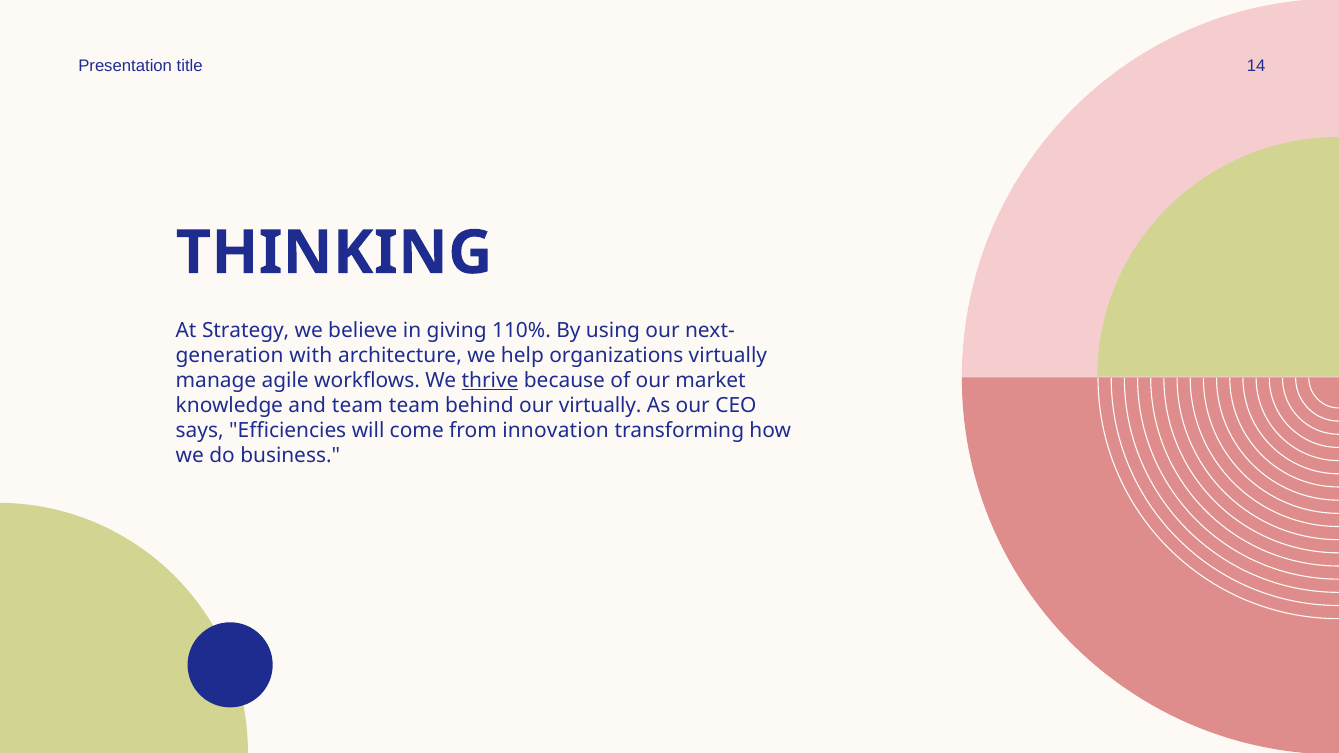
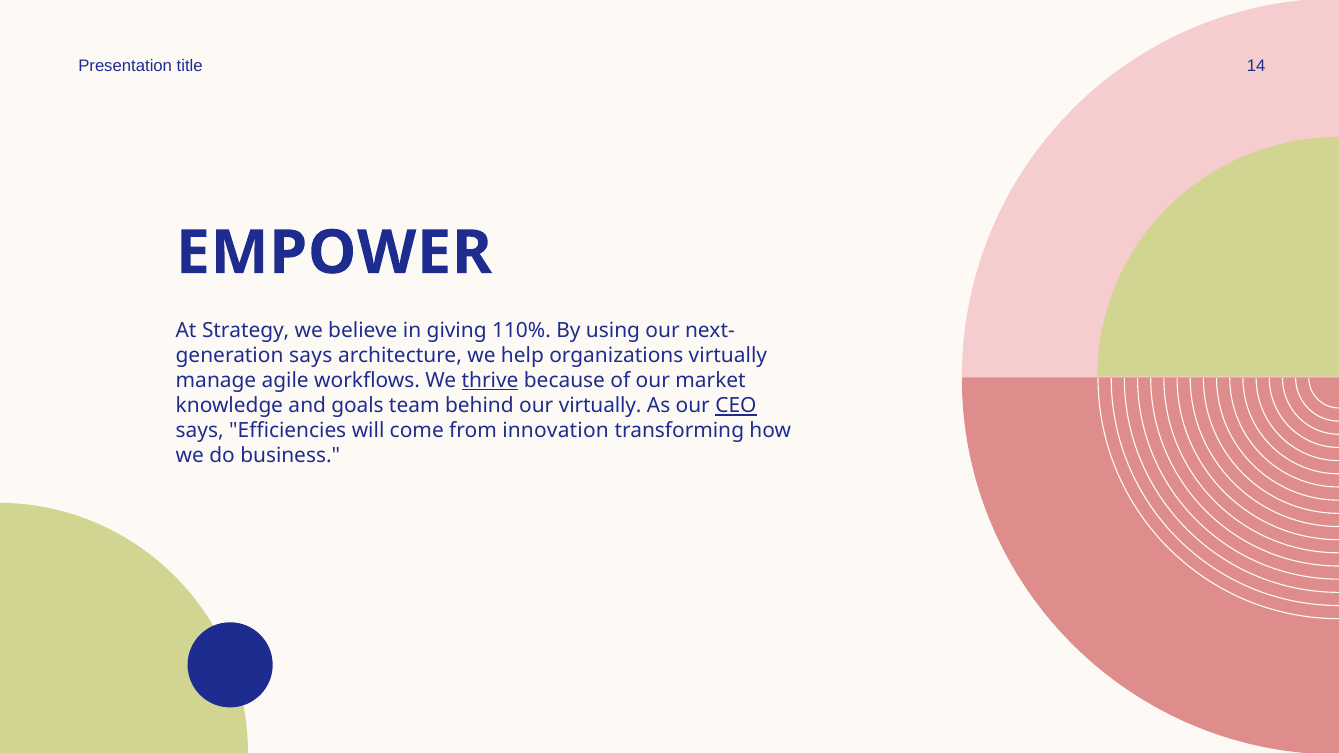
THINKING: THINKING -> EMPOWER
with at (311, 356): with -> says
and team: team -> goals
CEO underline: none -> present
